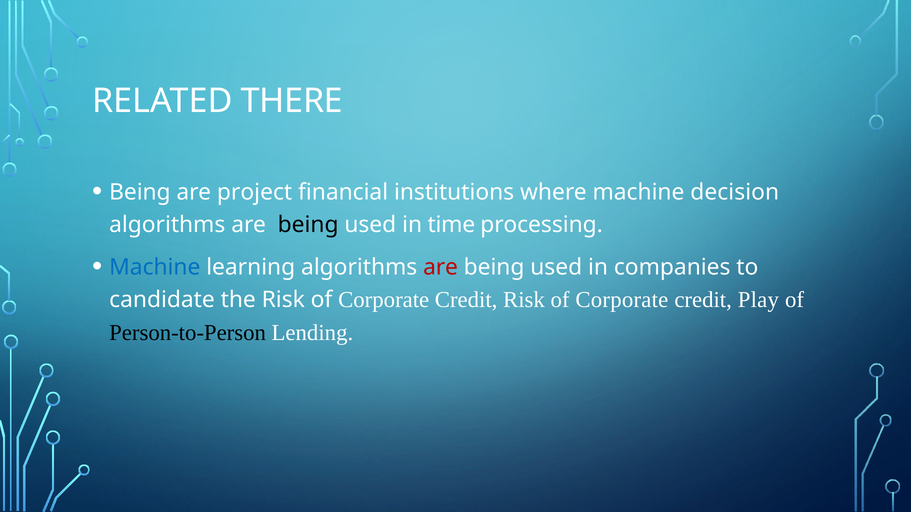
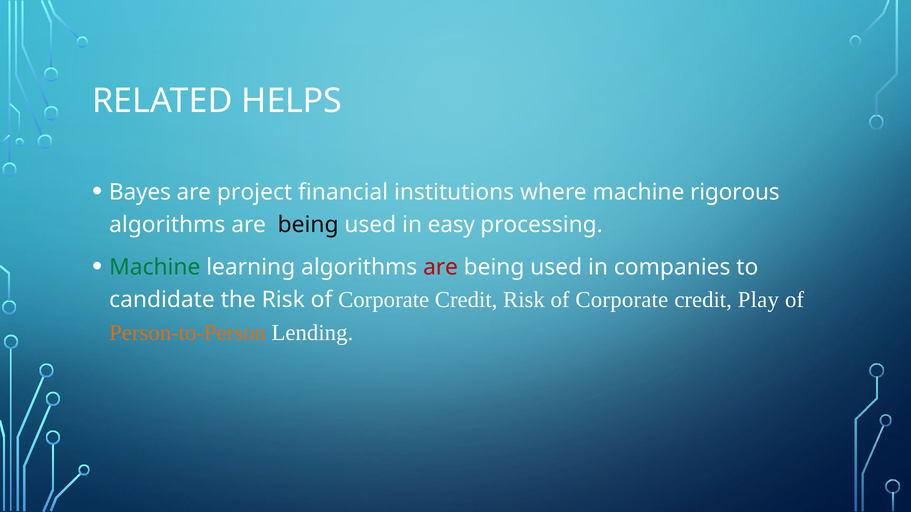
THERE: THERE -> HELPS
Being at (140, 192): Being -> Bayes
decision: decision -> rigorous
time: time -> easy
Machine at (155, 267) colour: blue -> green
Person-to-Person colour: black -> orange
